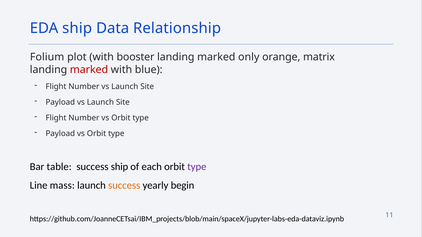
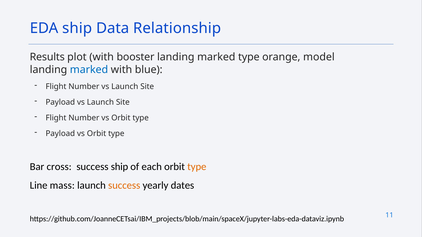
Folium: Folium -> Results
marked only: only -> type
matrix: matrix -> model
marked at (89, 70) colour: red -> blue
table: table -> cross
type at (197, 167) colour: purple -> orange
begin: begin -> dates
